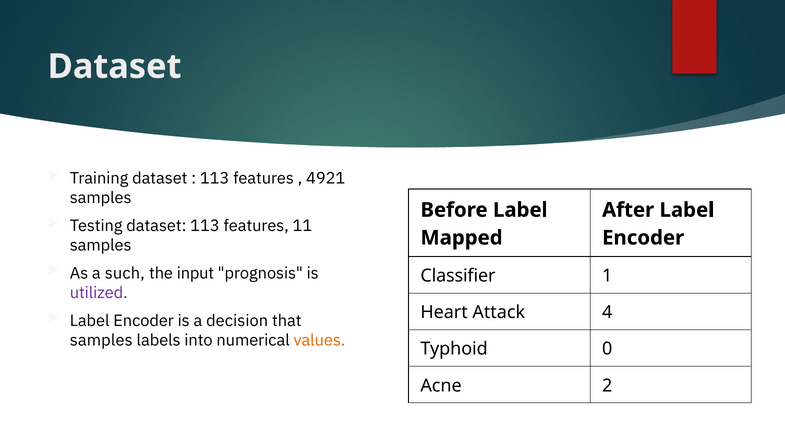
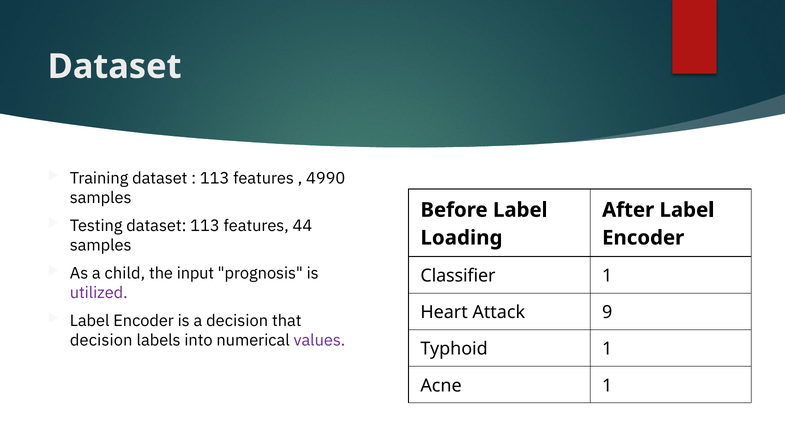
4921: 4921 -> 4990
11: 11 -> 44
Mapped: Mapped -> Loading
such: such -> child
4: 4 -> 9
samples at (101, 340): samples -> decision
values colour: orange -> purple
Typhoid 0: 0 -> 1
Acne 2: 2 -> 1
